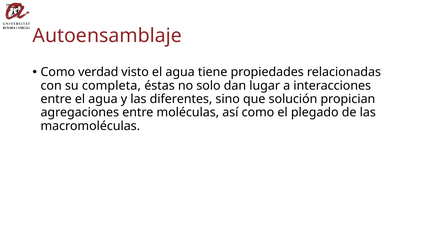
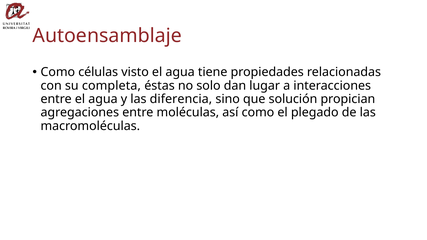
verdad: verdad -> células
diferentes: diferentes -> diferencia
